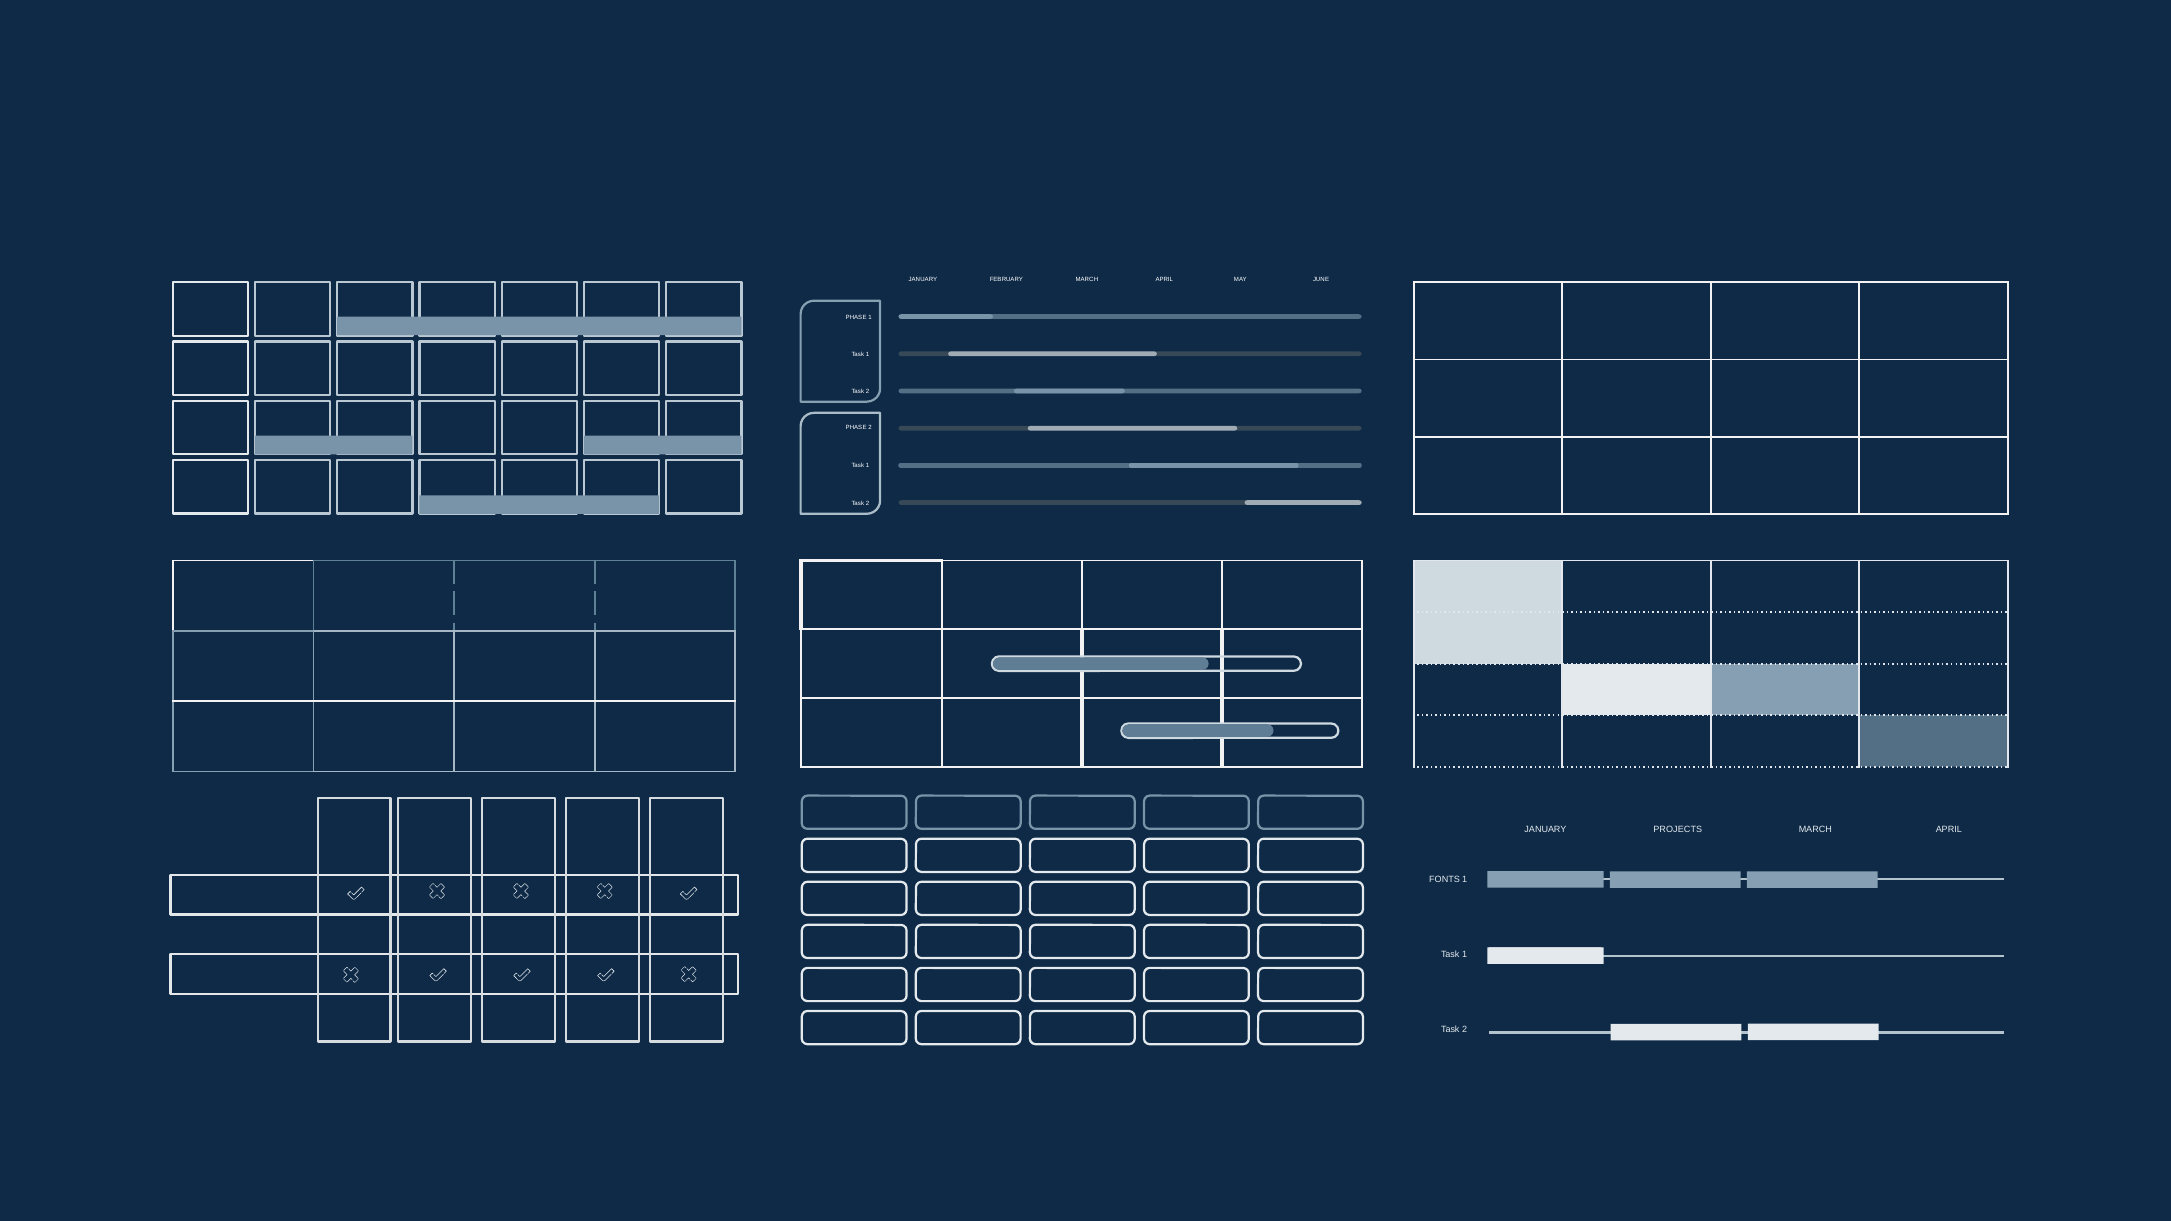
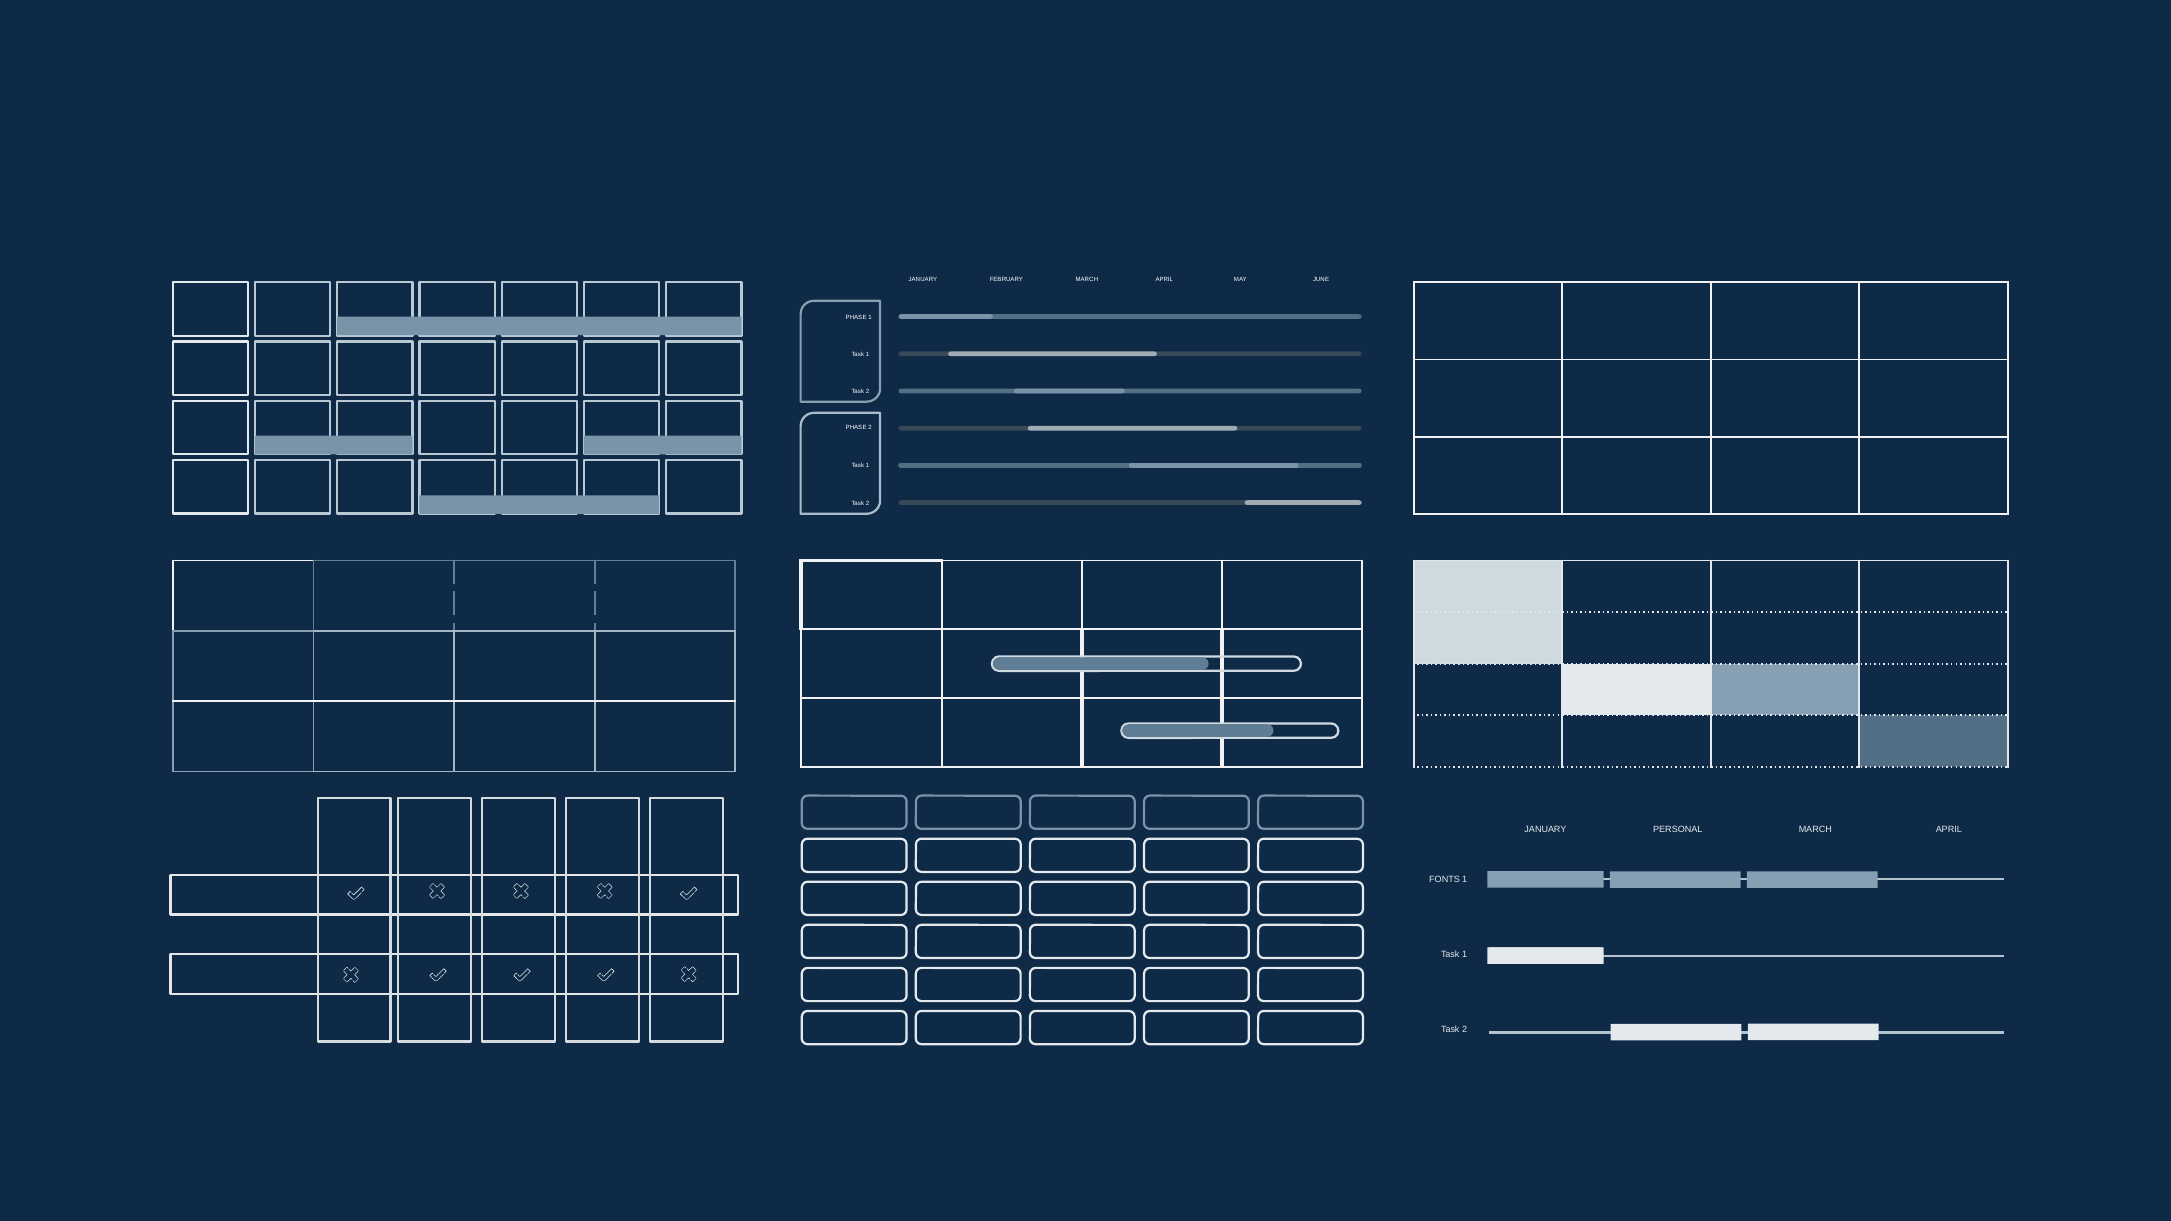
PROJECTS: PROJECTS -> PERSONAL
